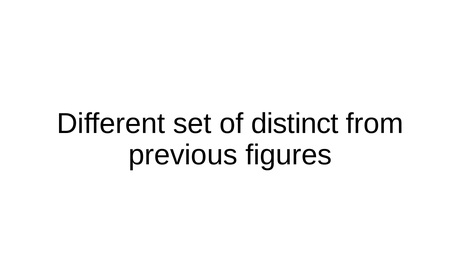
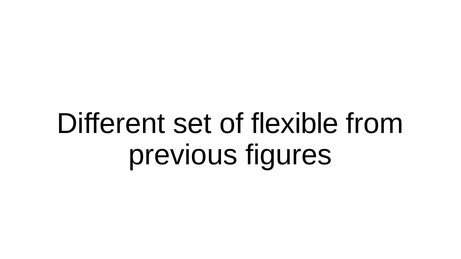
distinct: distinct -> flexible
